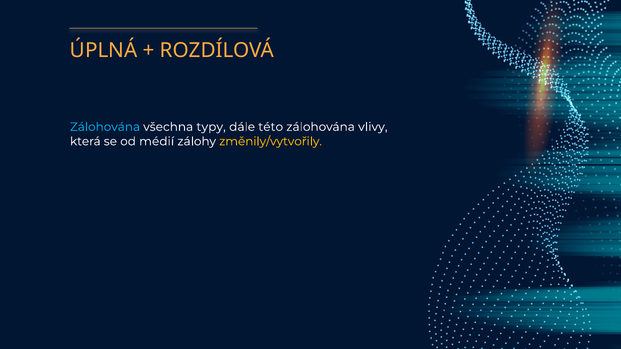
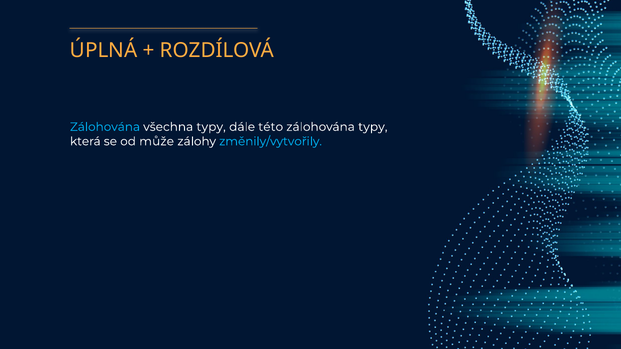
zálohována vlivy: vlivy -> typy
médií: médií -> může
změnily/vytvořily colour: yellow -> light blue
